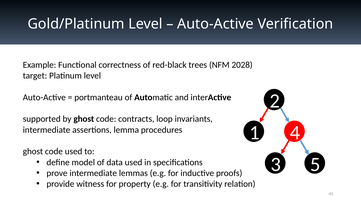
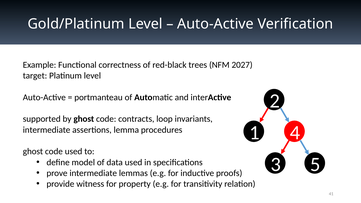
2028: 2028 -> 2027
